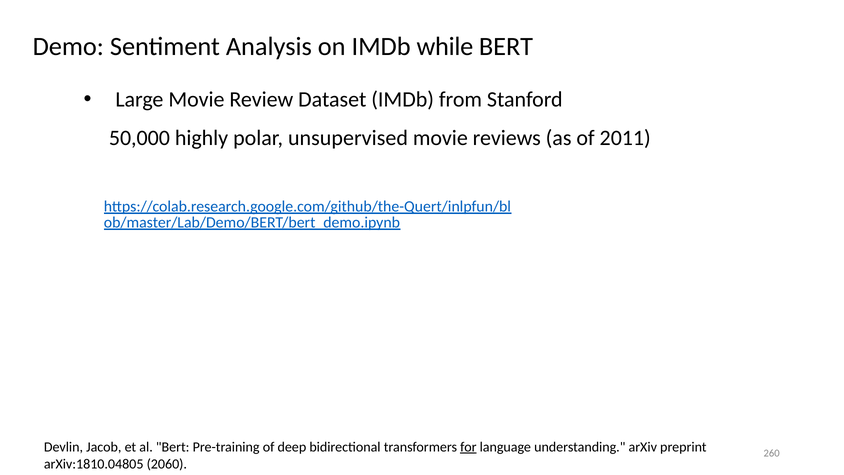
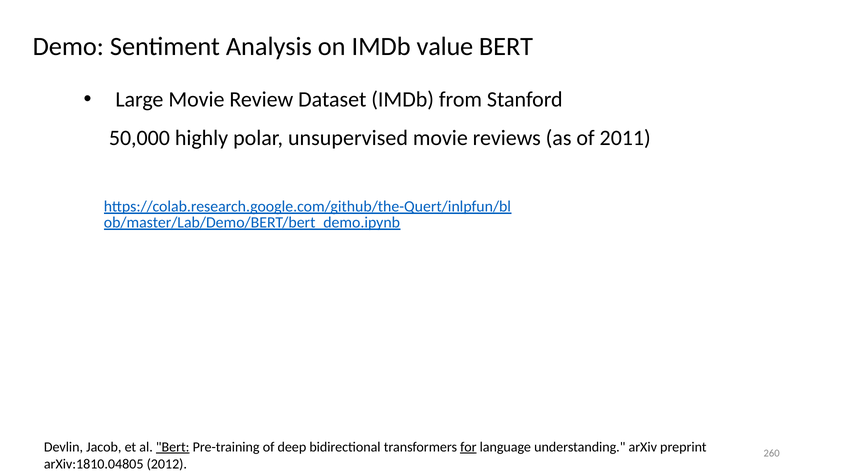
while: while -> value
Bert at (173, 447) underline: none -> present
2060: 2060 -> 2012
